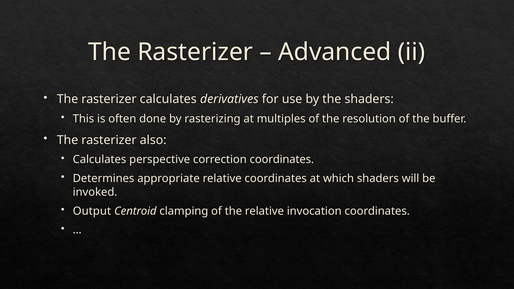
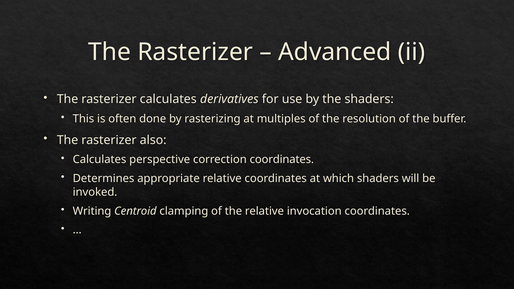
Output: Output -> Writing
